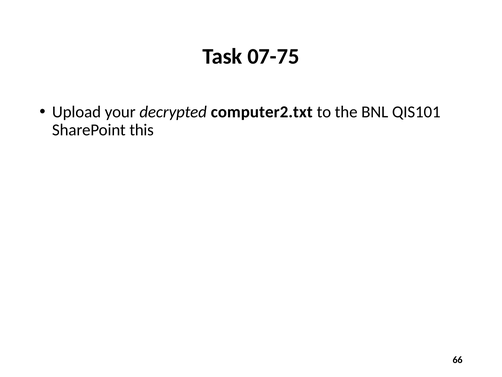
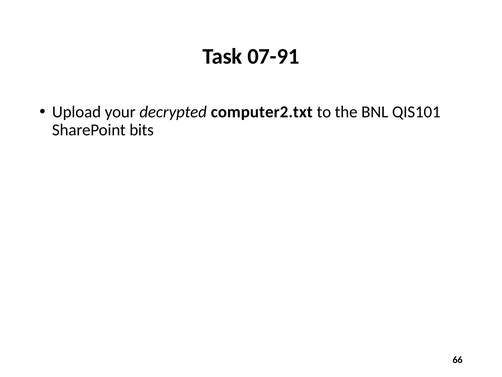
07-75: 07-75 -> 07-91
this: this -> bits
